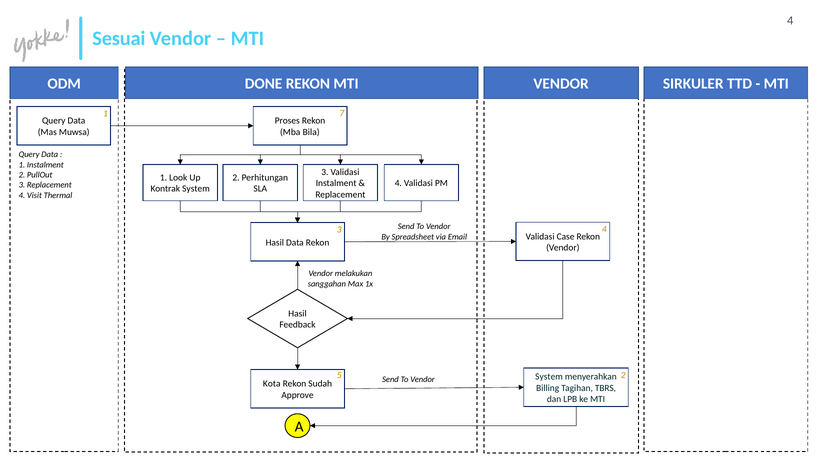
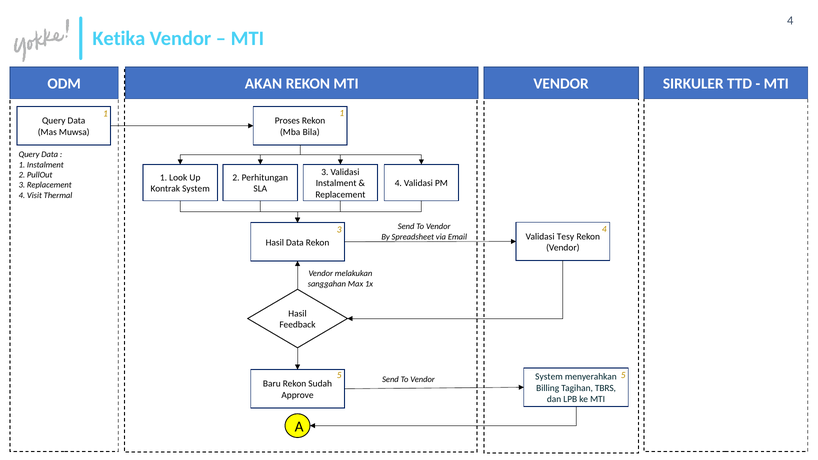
Sesuai: Sesuai -> Ketika
DONE: DONE -> AKAN
1 7: 7 -> 1
Case: Case -> Tesy
5 2: 2 -> 5
Kota: Kota -> Baru
